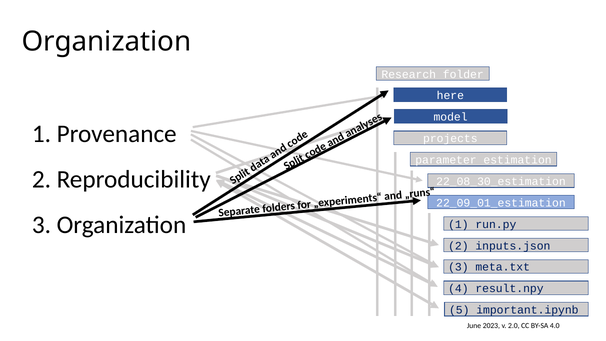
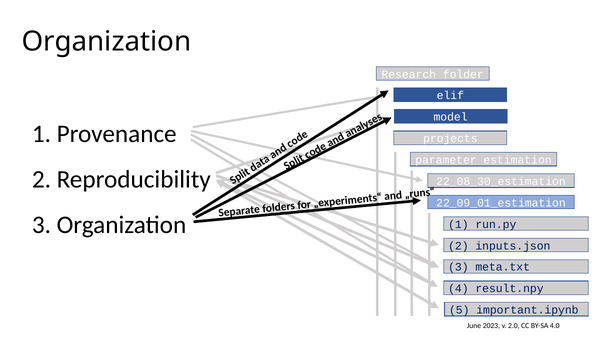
here: here -> elif
